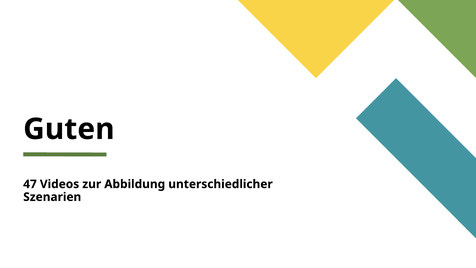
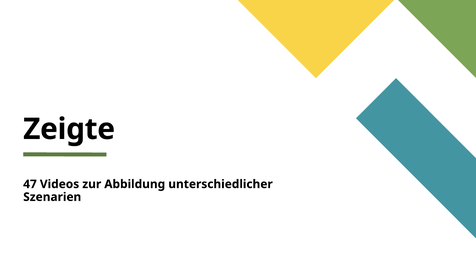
Guten: Guten -> Zeigte
